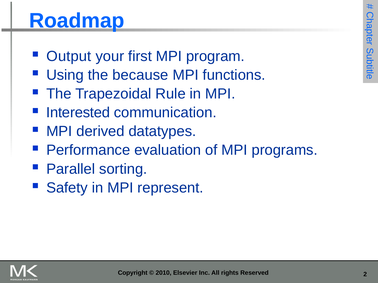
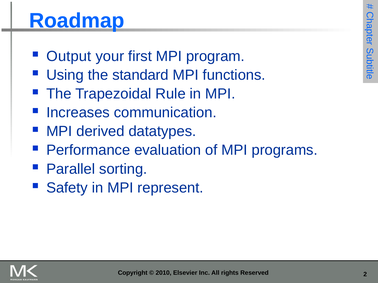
because: because -> standard
Interested: Interested -> Increases
